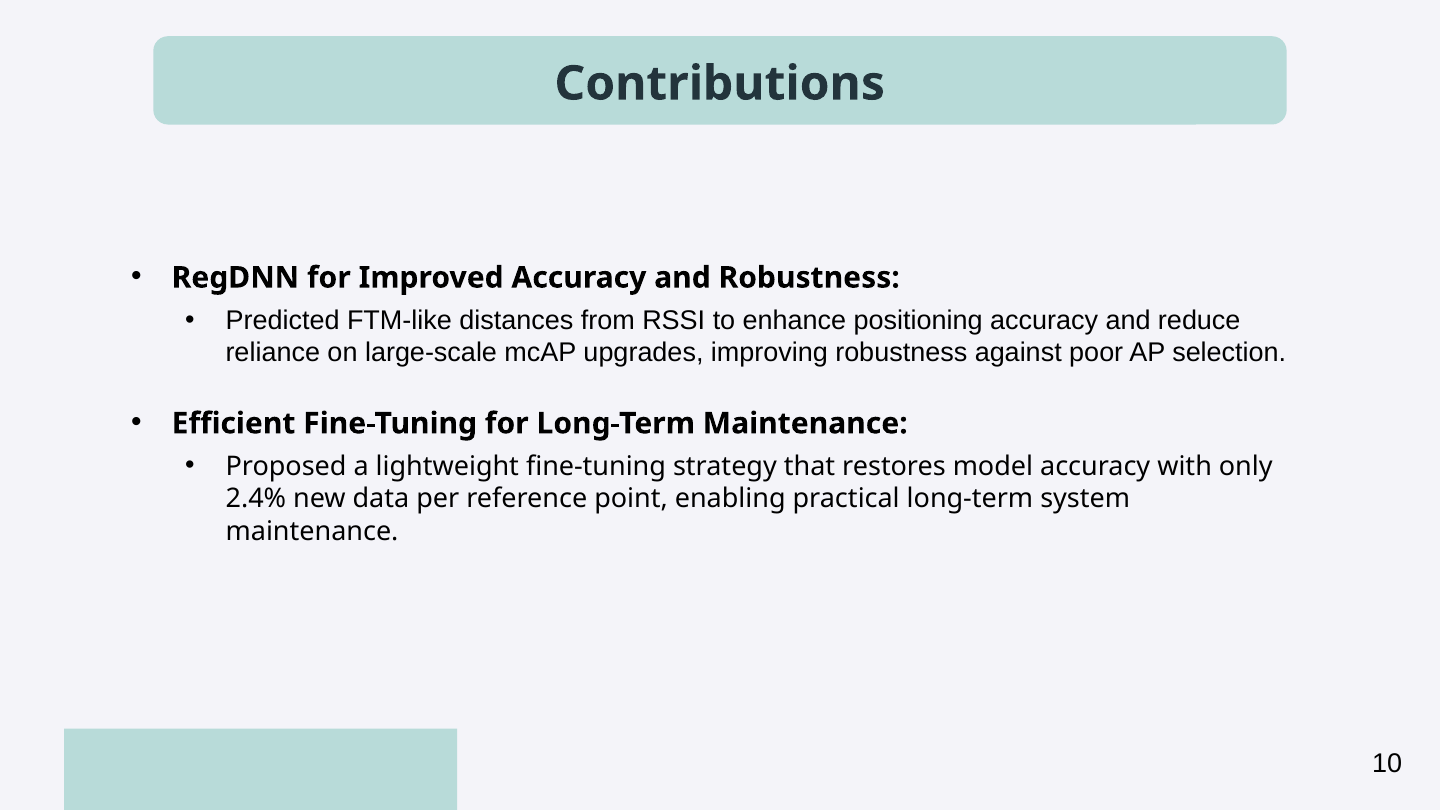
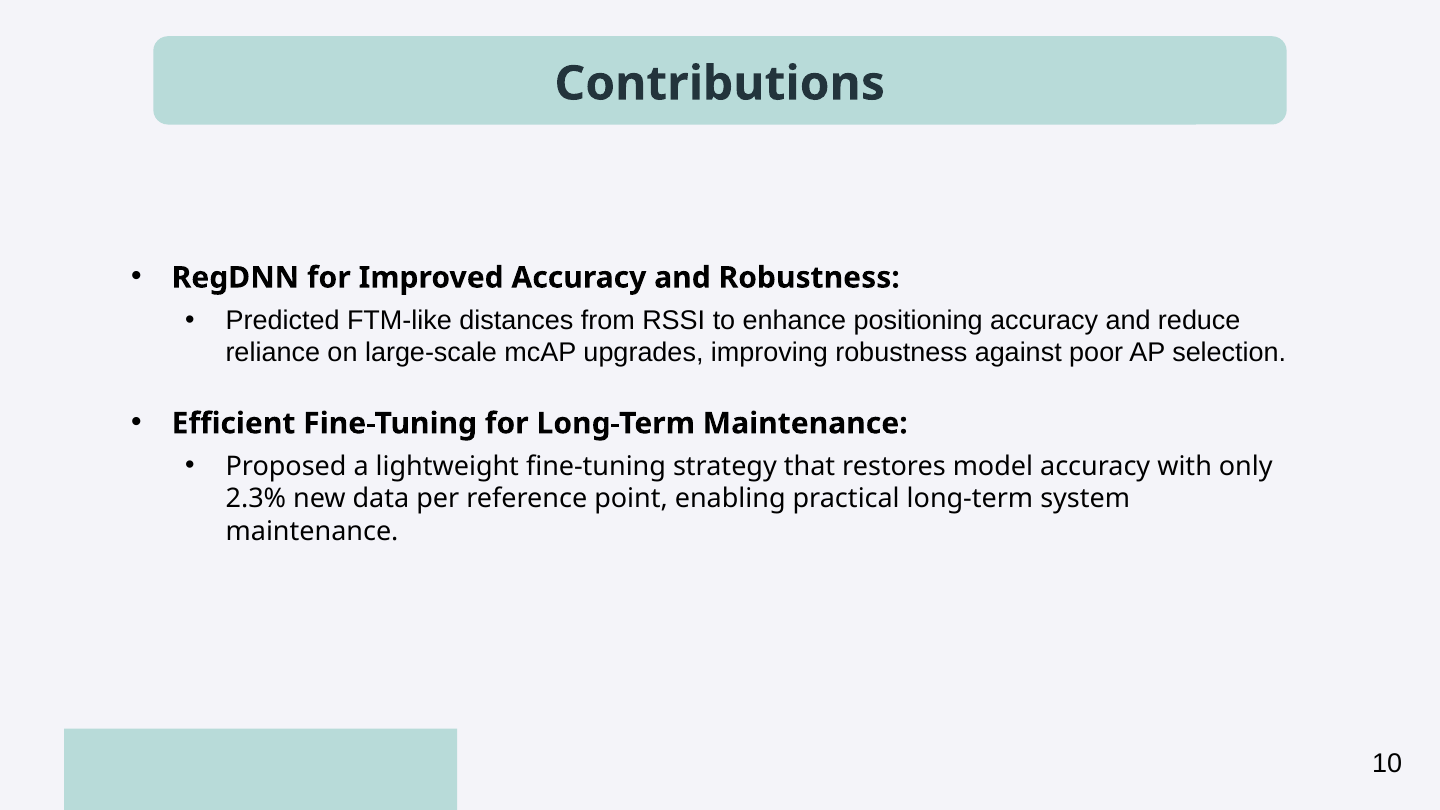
2.4%: 2.4% -> 2.3%
